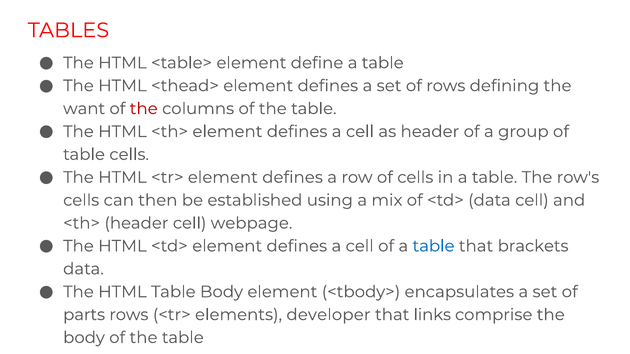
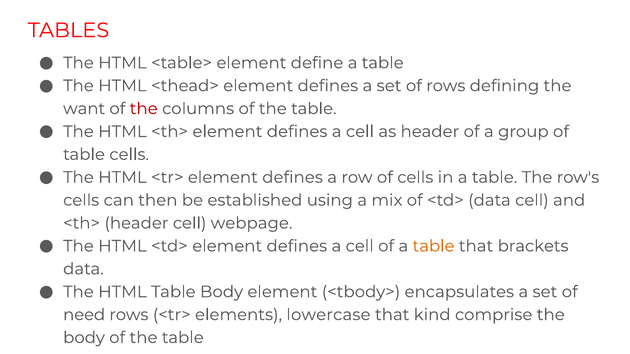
table at (434, 246) colour: blue -> orange
parts: parts -> need
developer: developer -> lowercase
links: links -> kind
